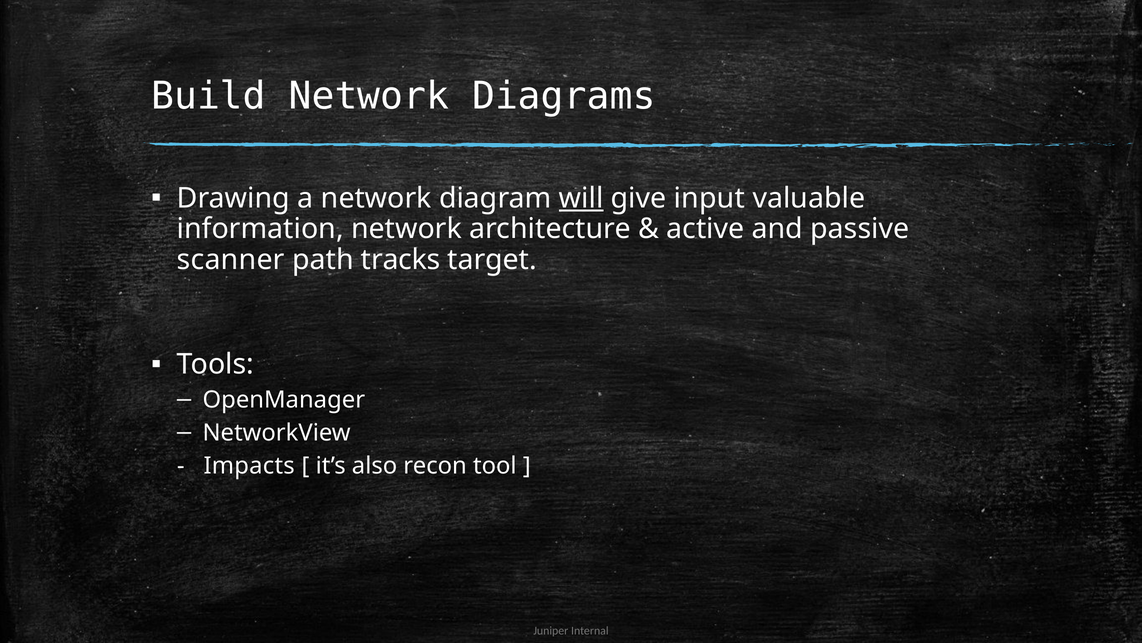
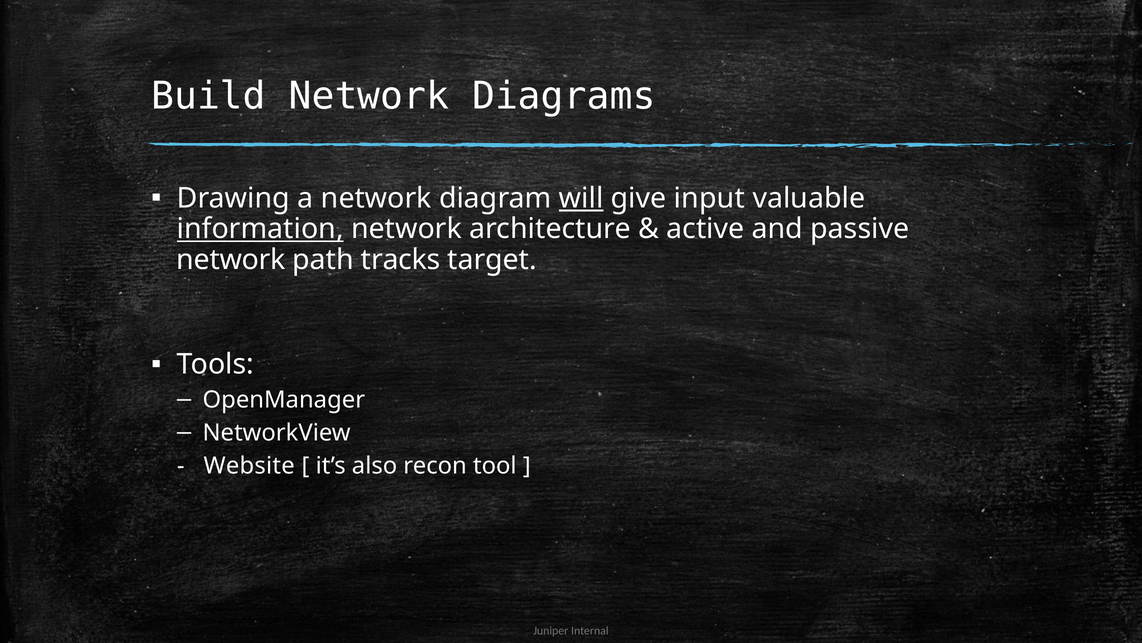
information underline: none -> present
scanner at (231, 260): scanner -> network
Impacts: Impacts -> Website
